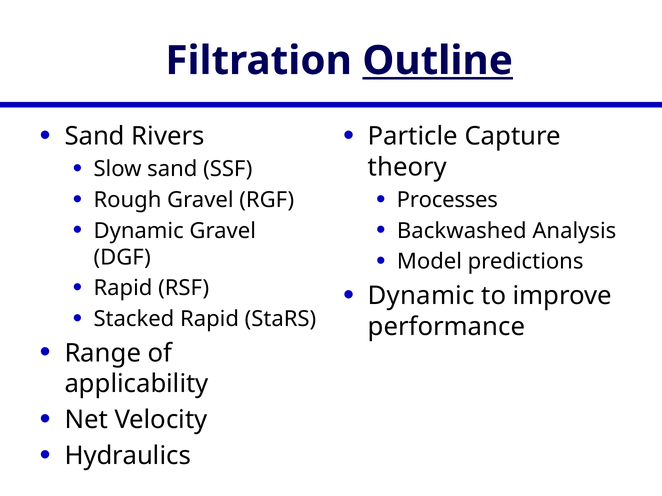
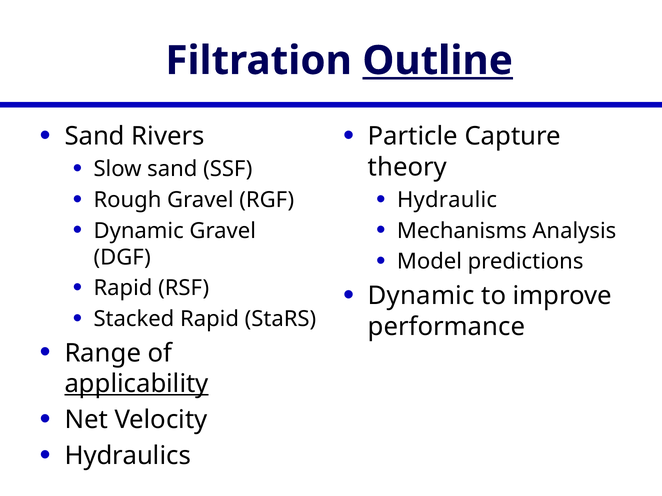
Processes: Processes -> Hydraulic
Backwashed: Backwashed -> Mechanisms
applicability underline: none -> present
